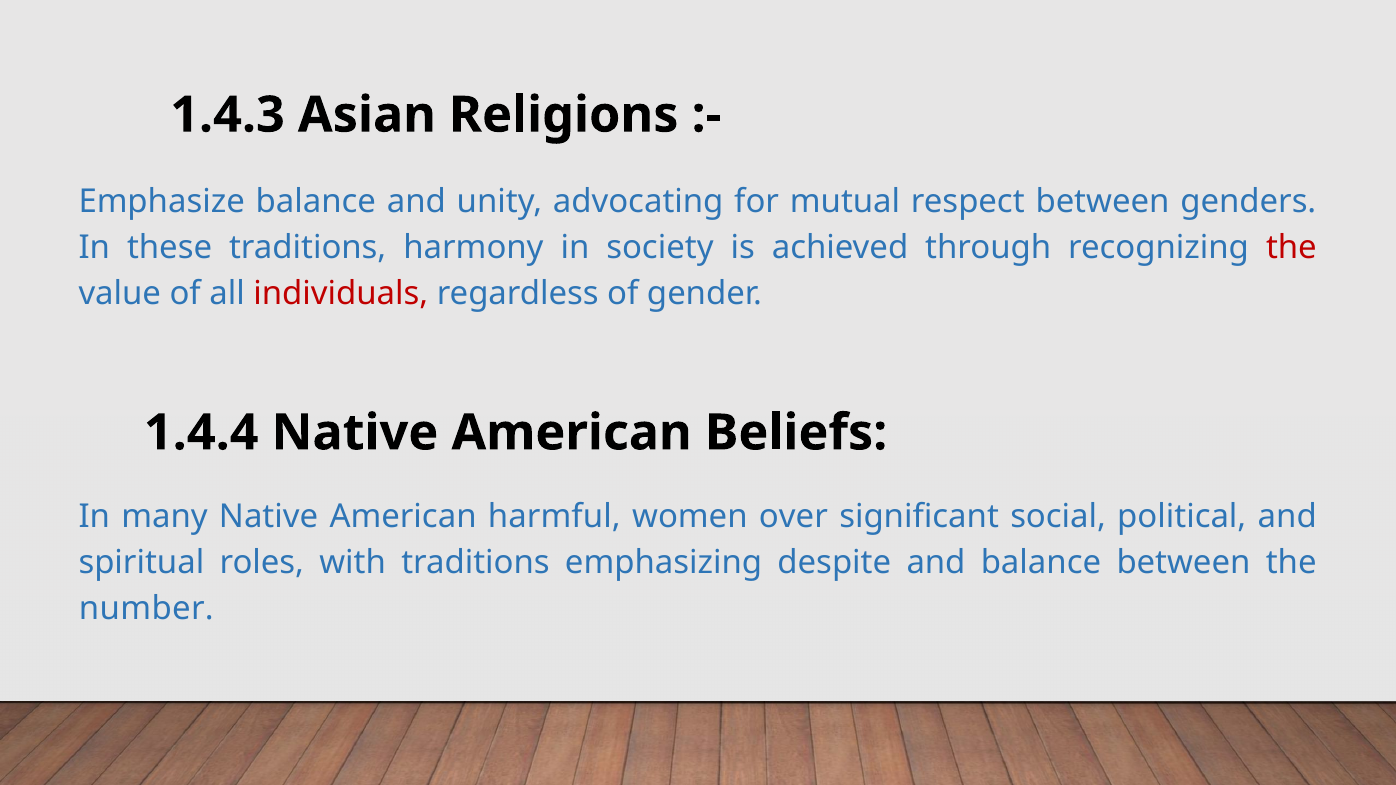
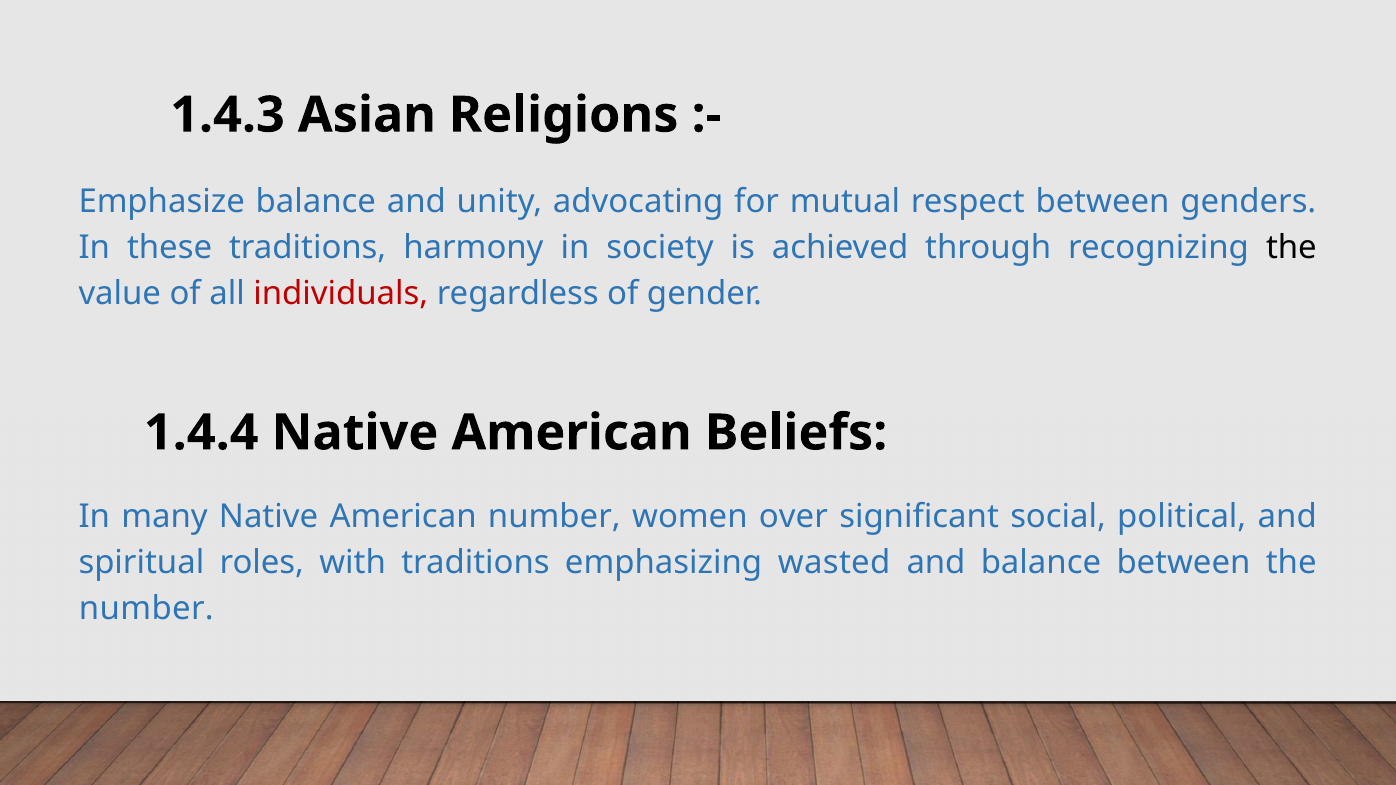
the at (1291, 248) colour: red -> black
American harmful: harmful -> number
despite: despite -> wasted
